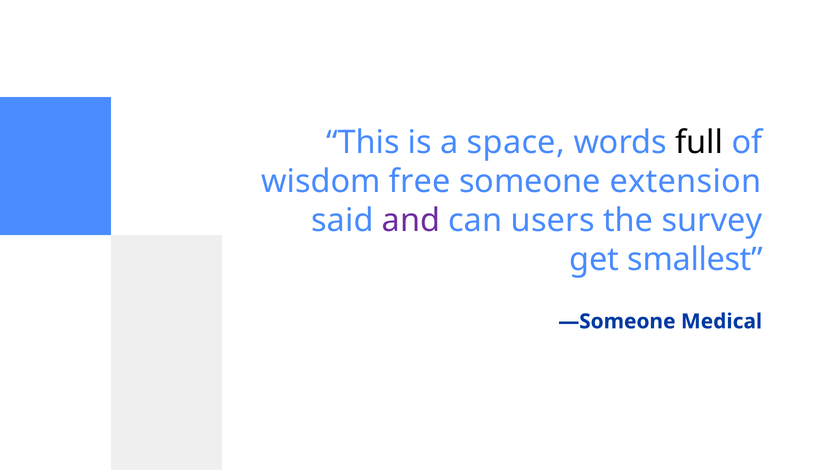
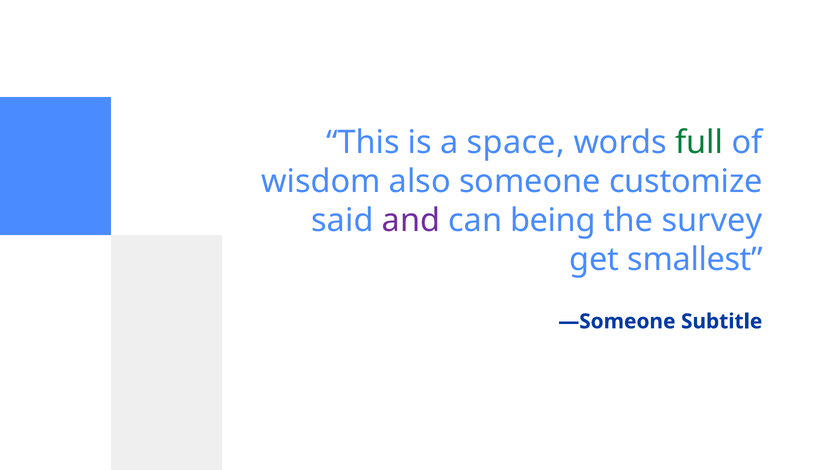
full colour: black -> green
free: free -> also
extension: extension -> customize
users: users -> being
Medical: Medical -> Subtitle
